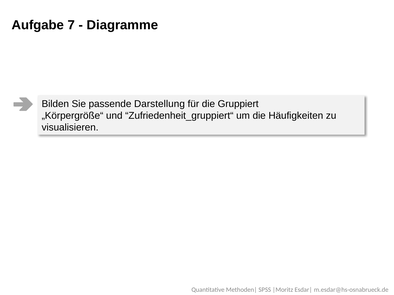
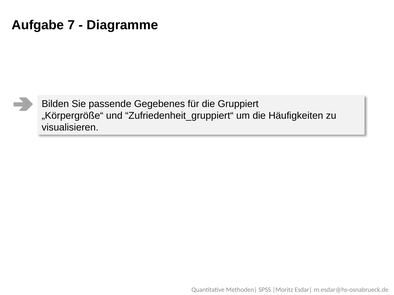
Darstellung: Darstellung -> Gegebenes
